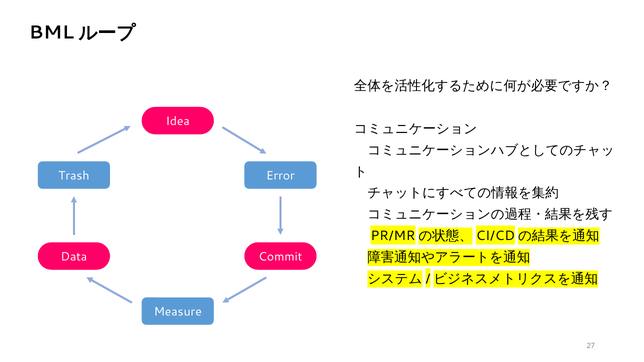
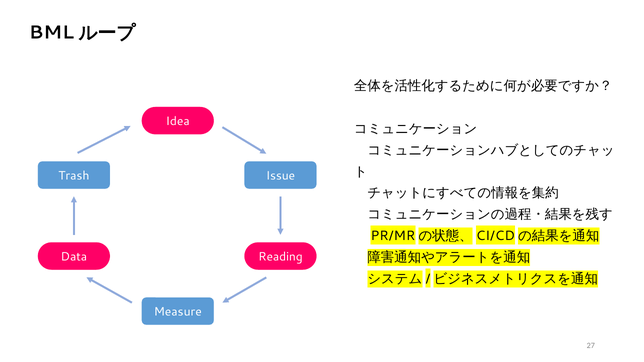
Error: Error -> Issue
Commit: Commit -> Reading
